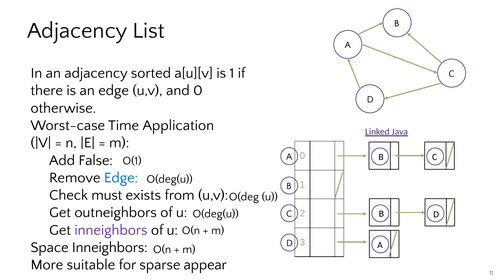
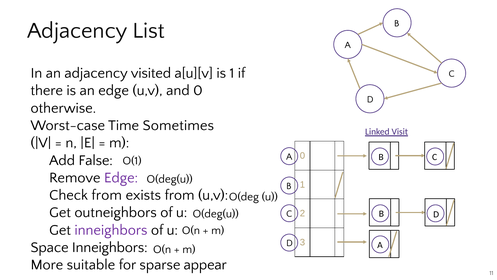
sorted: sorted -> visited
Application: Application -> Sometimes
Java: Java -> Visit
Edge at (121, 177) colour: blue -> purple
Check must: must -> from
